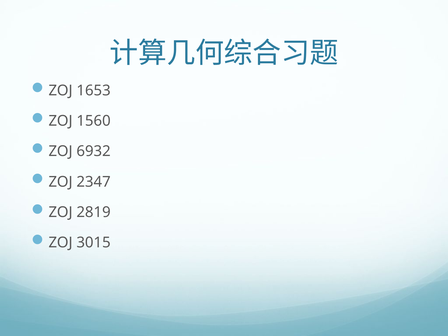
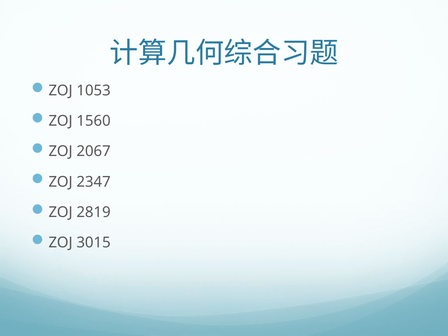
1653: 1653 -> 1053
6932: 6932 -> 2067
